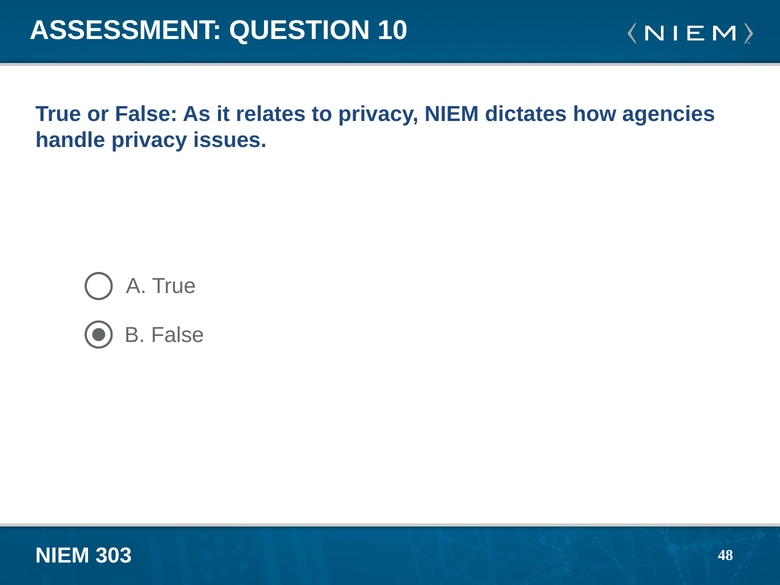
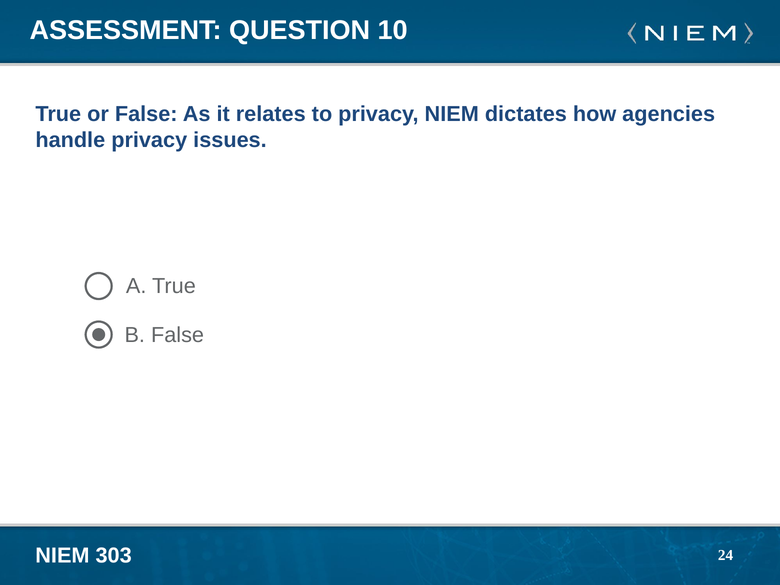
48: 48 -> 24
